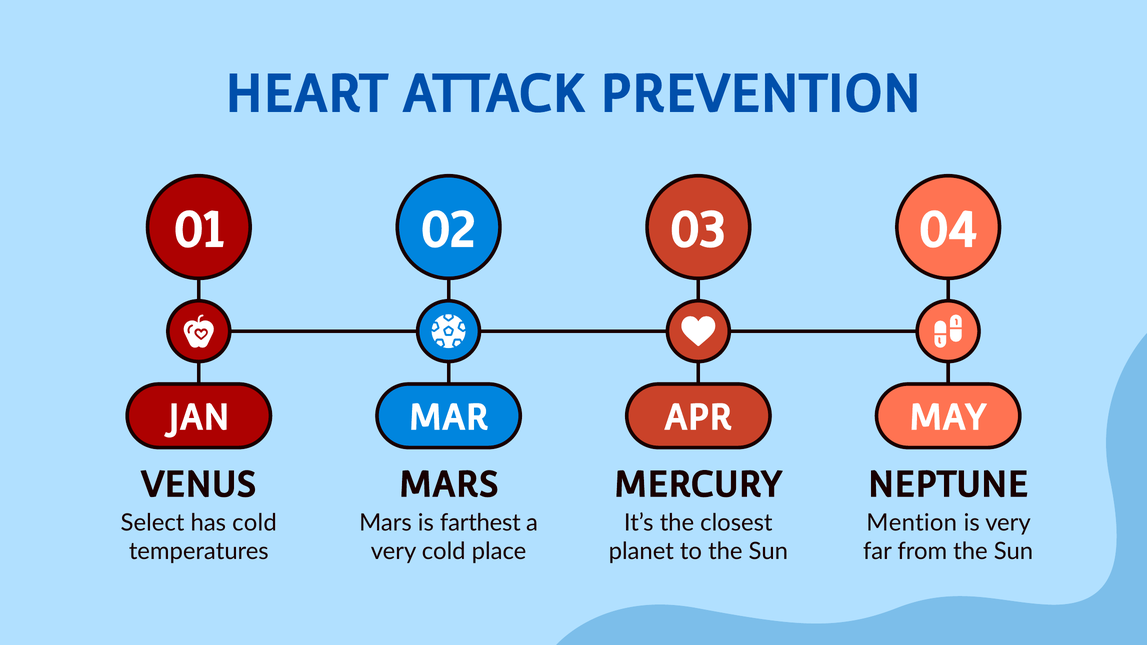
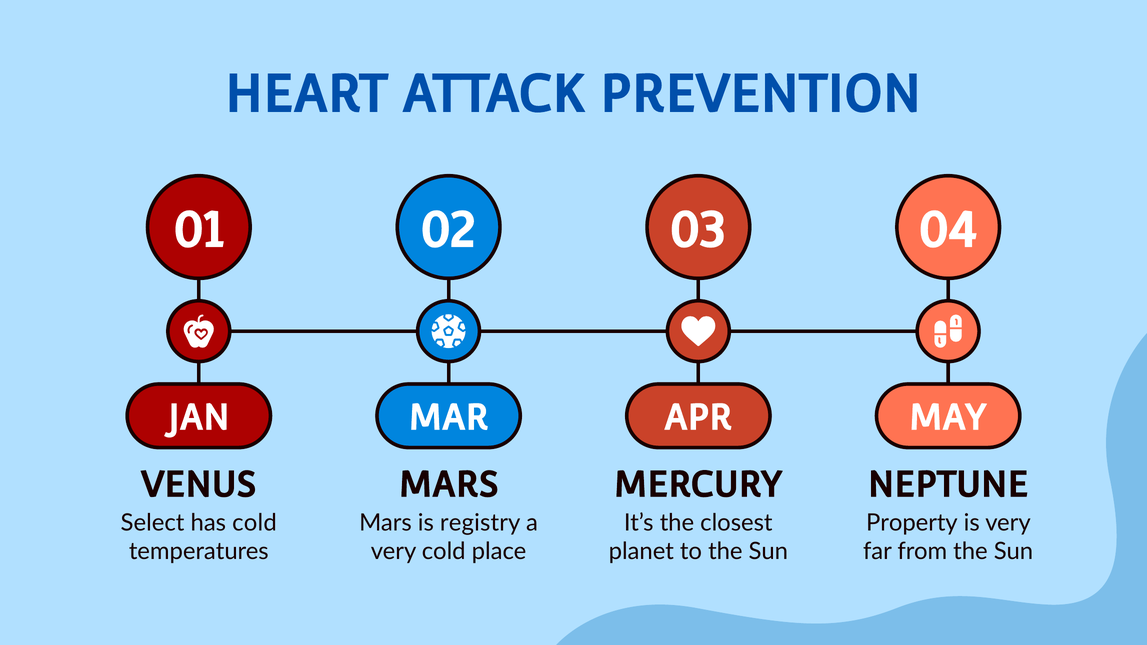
farthest: farthest -> registry
Mention: Mention -> Property
